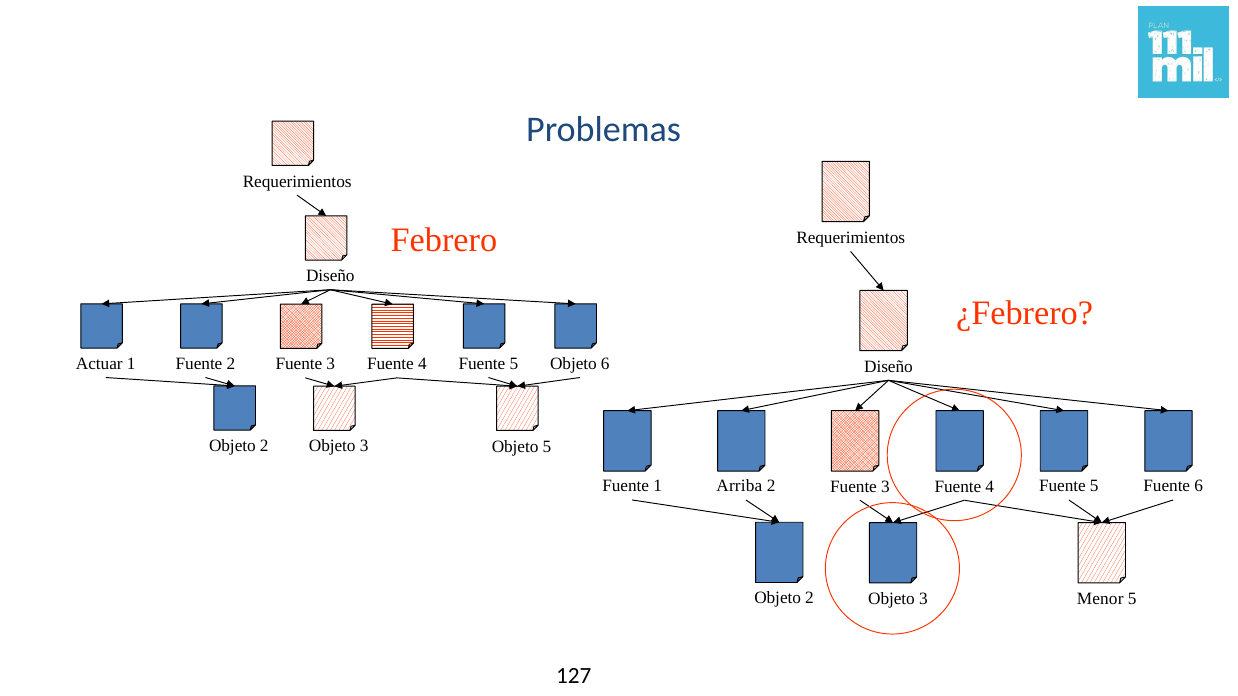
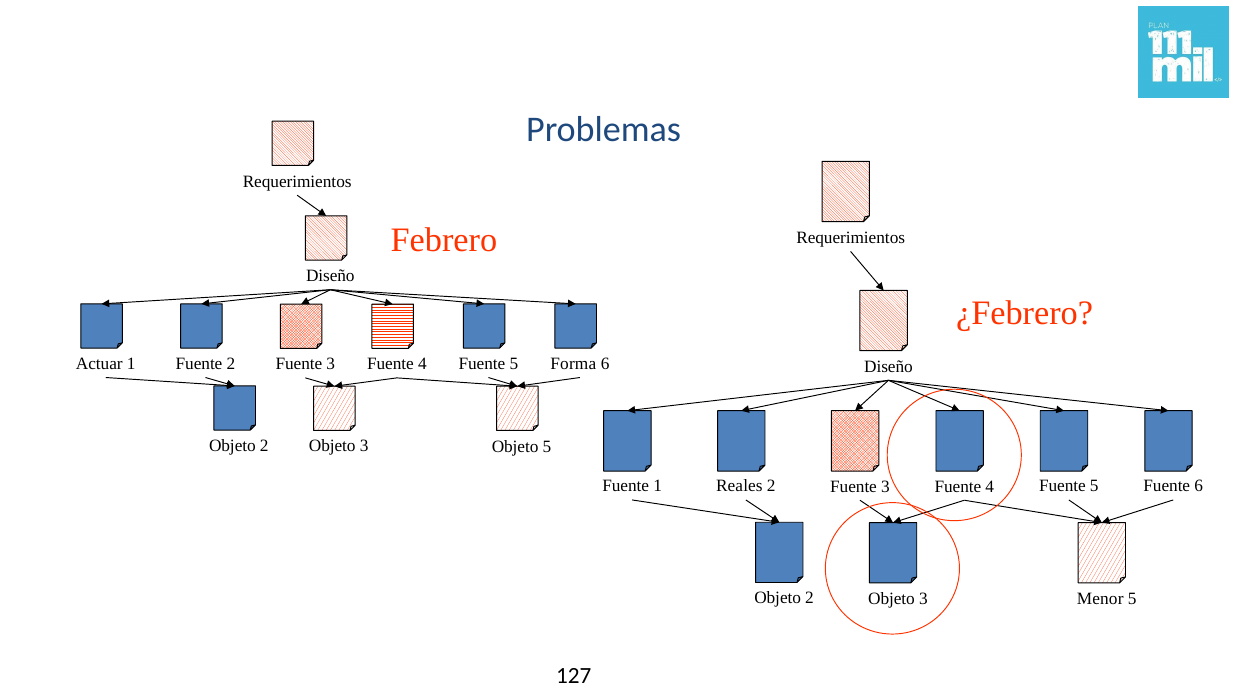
5 Objeto: Objeto -> Forma
Arriba: Arriba -> Reales
